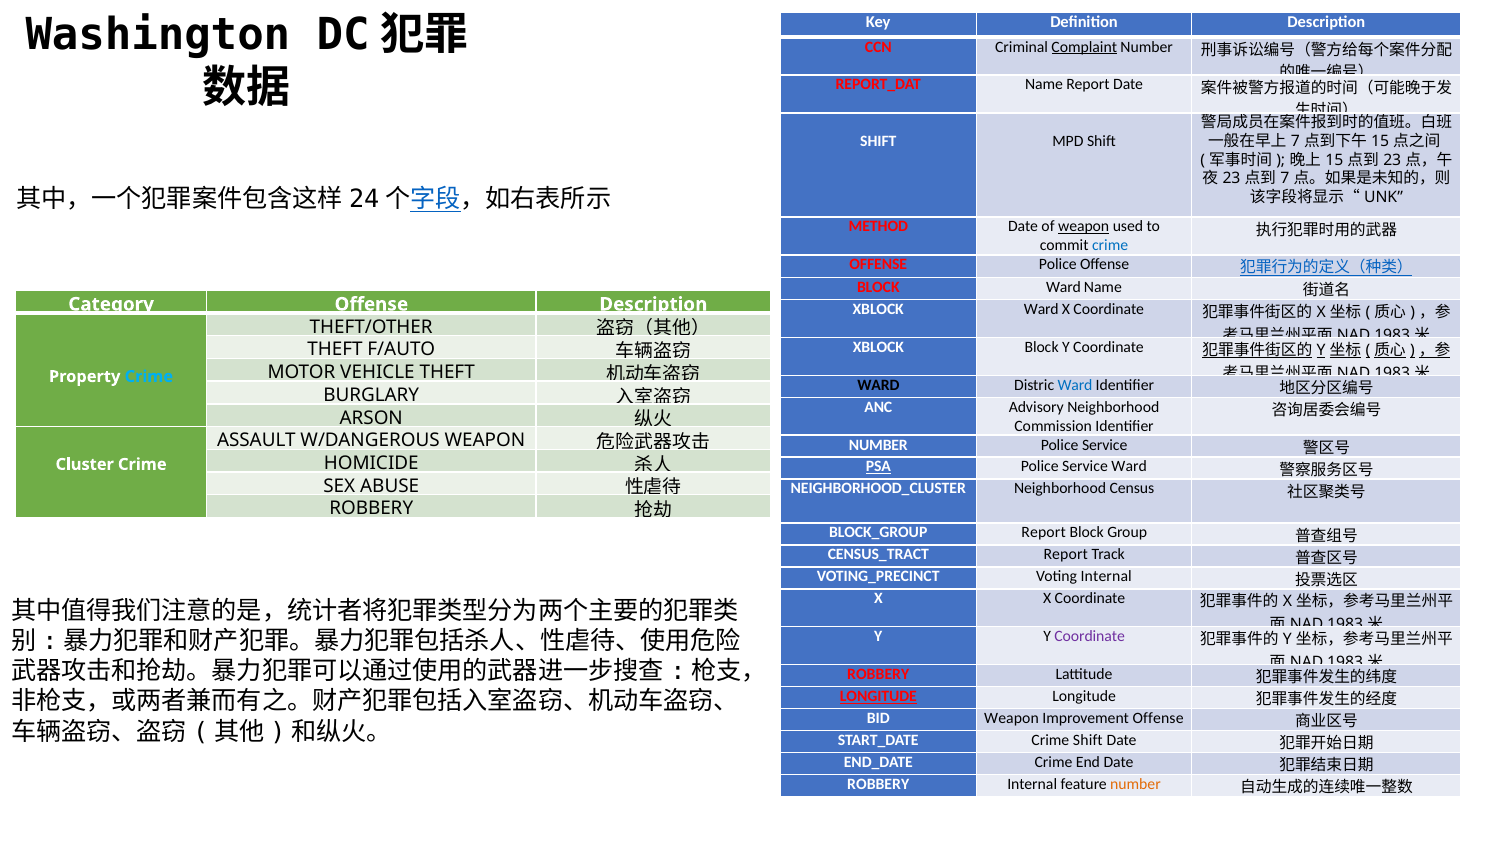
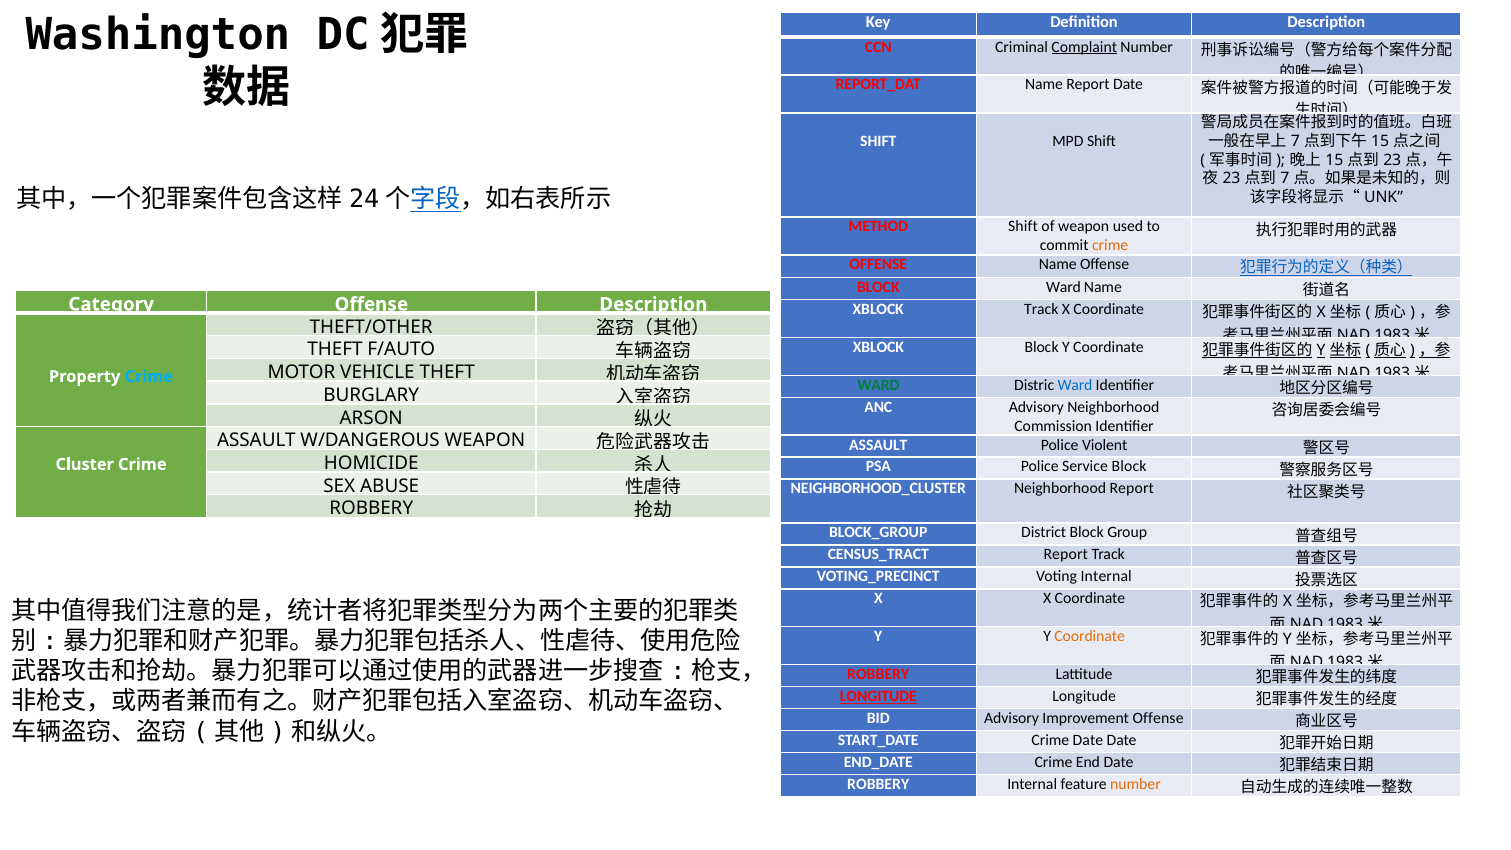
METHOD Date: Date -> Shift
weapon at (1084, 227) underline: present -> none
crime at (1110, 246) colour: blue -> orange
OFFENSE Police: Police -> Name
XBLOCK Ward: Ward -> Track
WARD at (878, 385) colour: black -> green
NUMBER at (878, 445): NUMBER -> ASSAULT
Service at (1105, 445): Service -> Violent
PSA underline: present -> none
Service Ward: Ward -> Block
Neighborhood Census: Census -> Report
Report at (1044, 533): Report -> District
Coordinate at (1090, 636) colour: purple -> orange
BID Weapon: Weapon -> Advisory
Crime Shift: Shift -> Date
